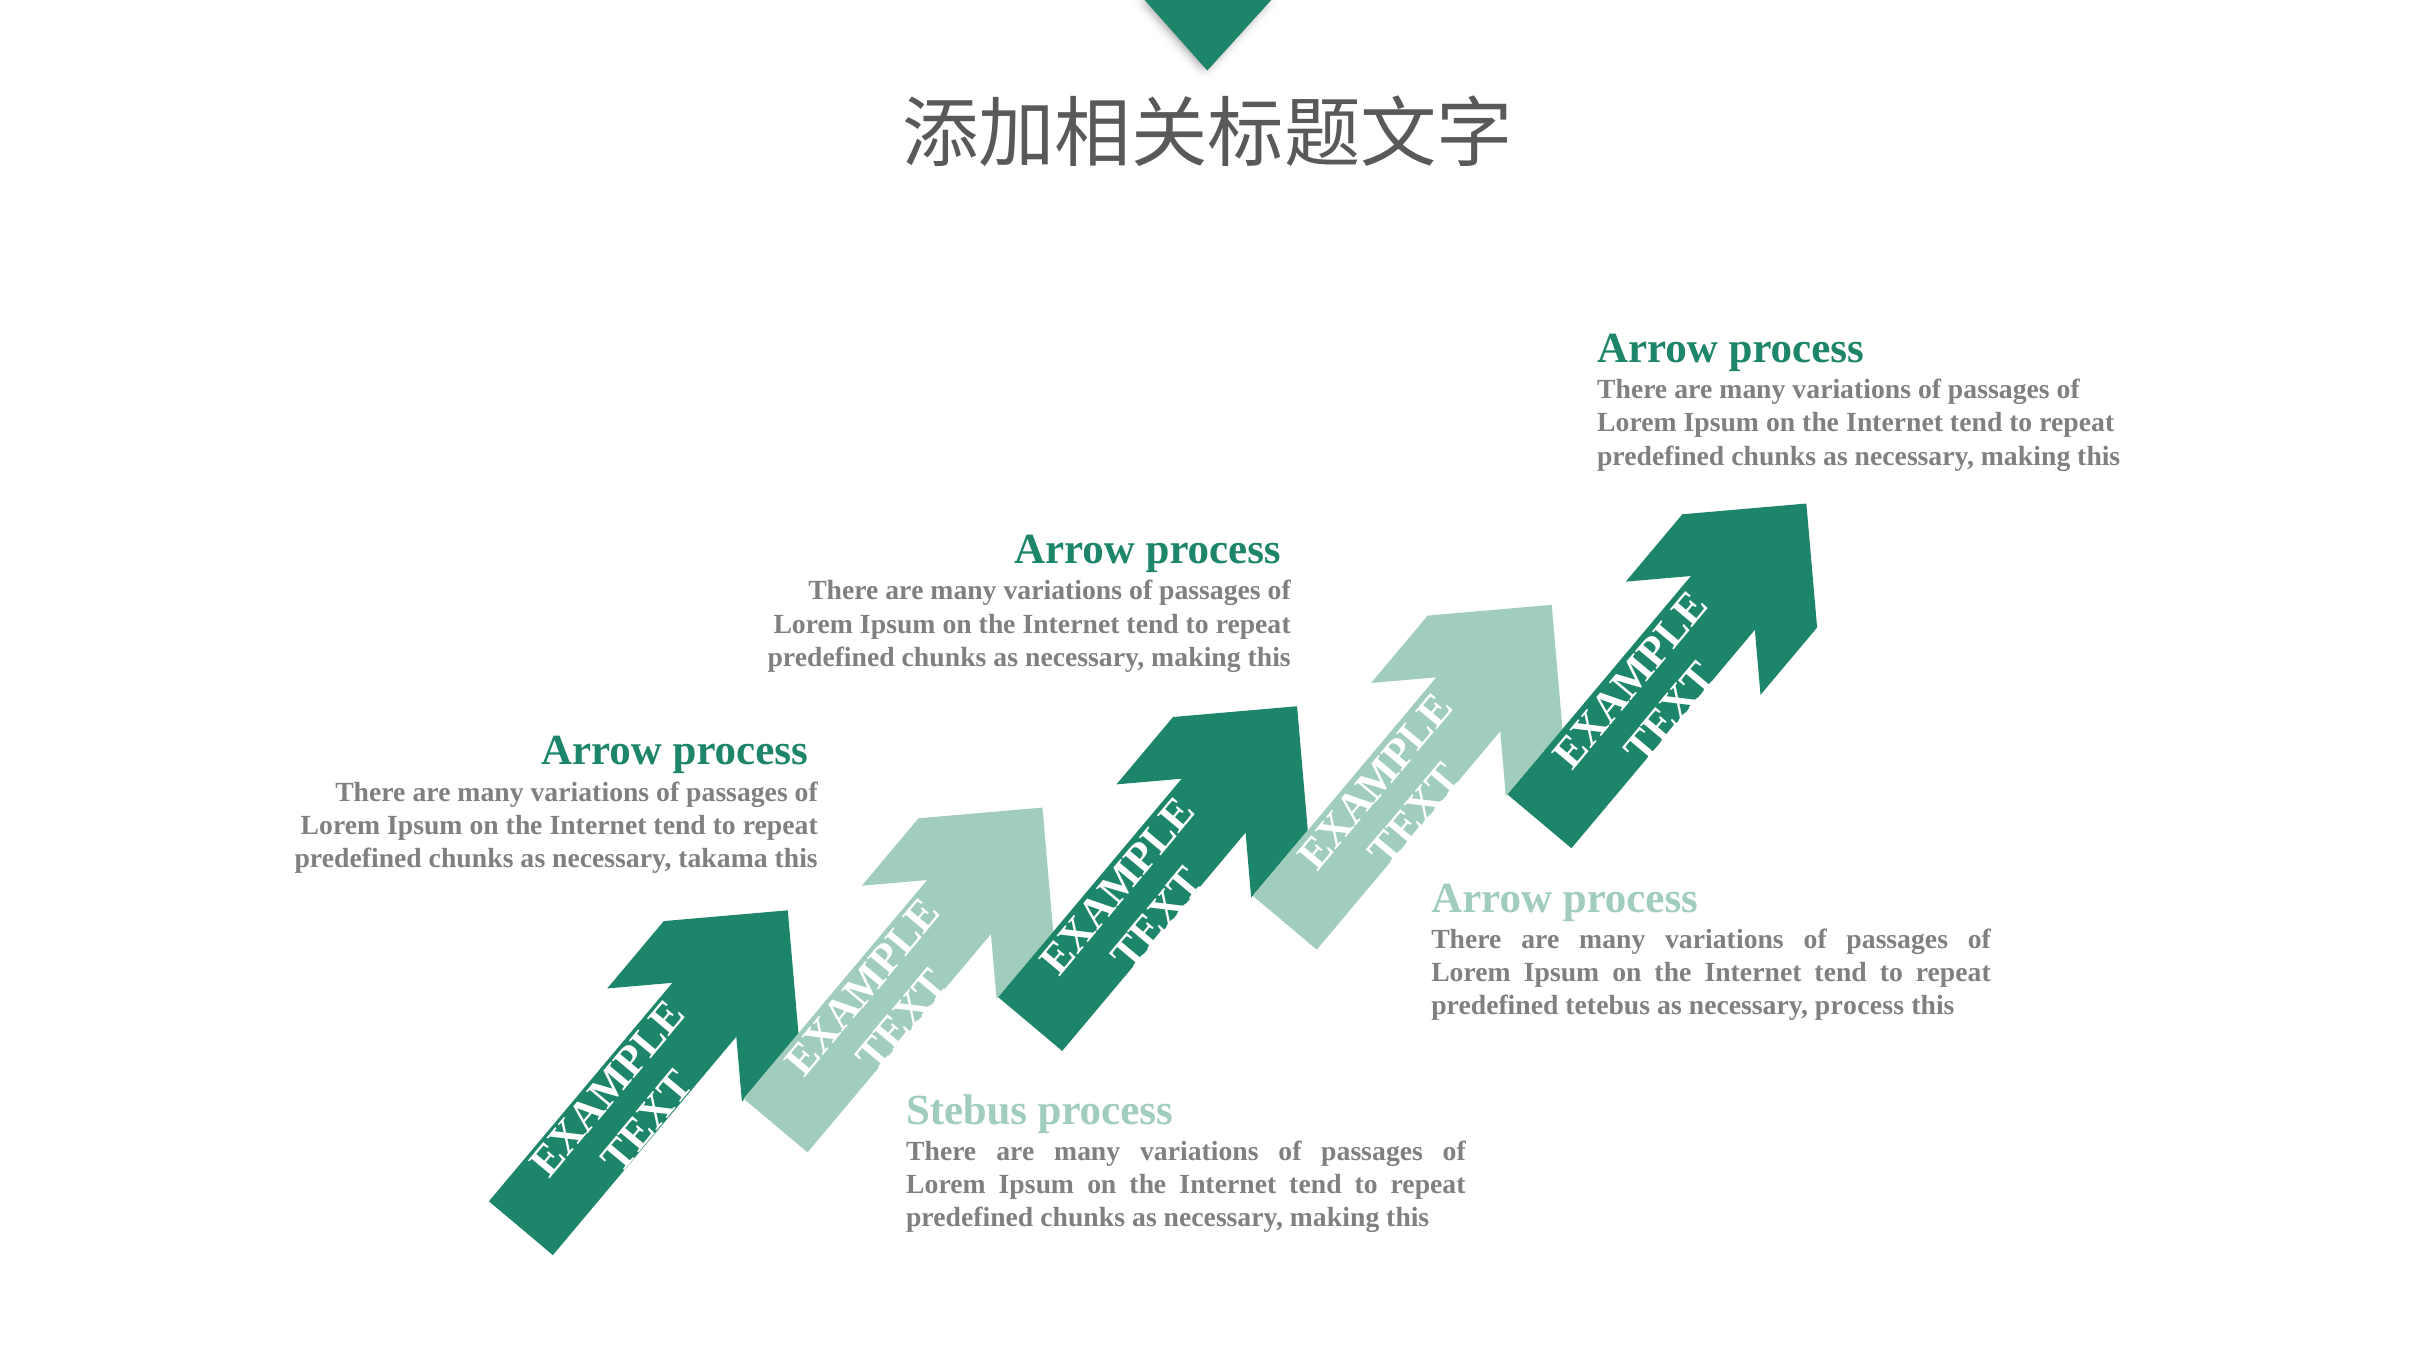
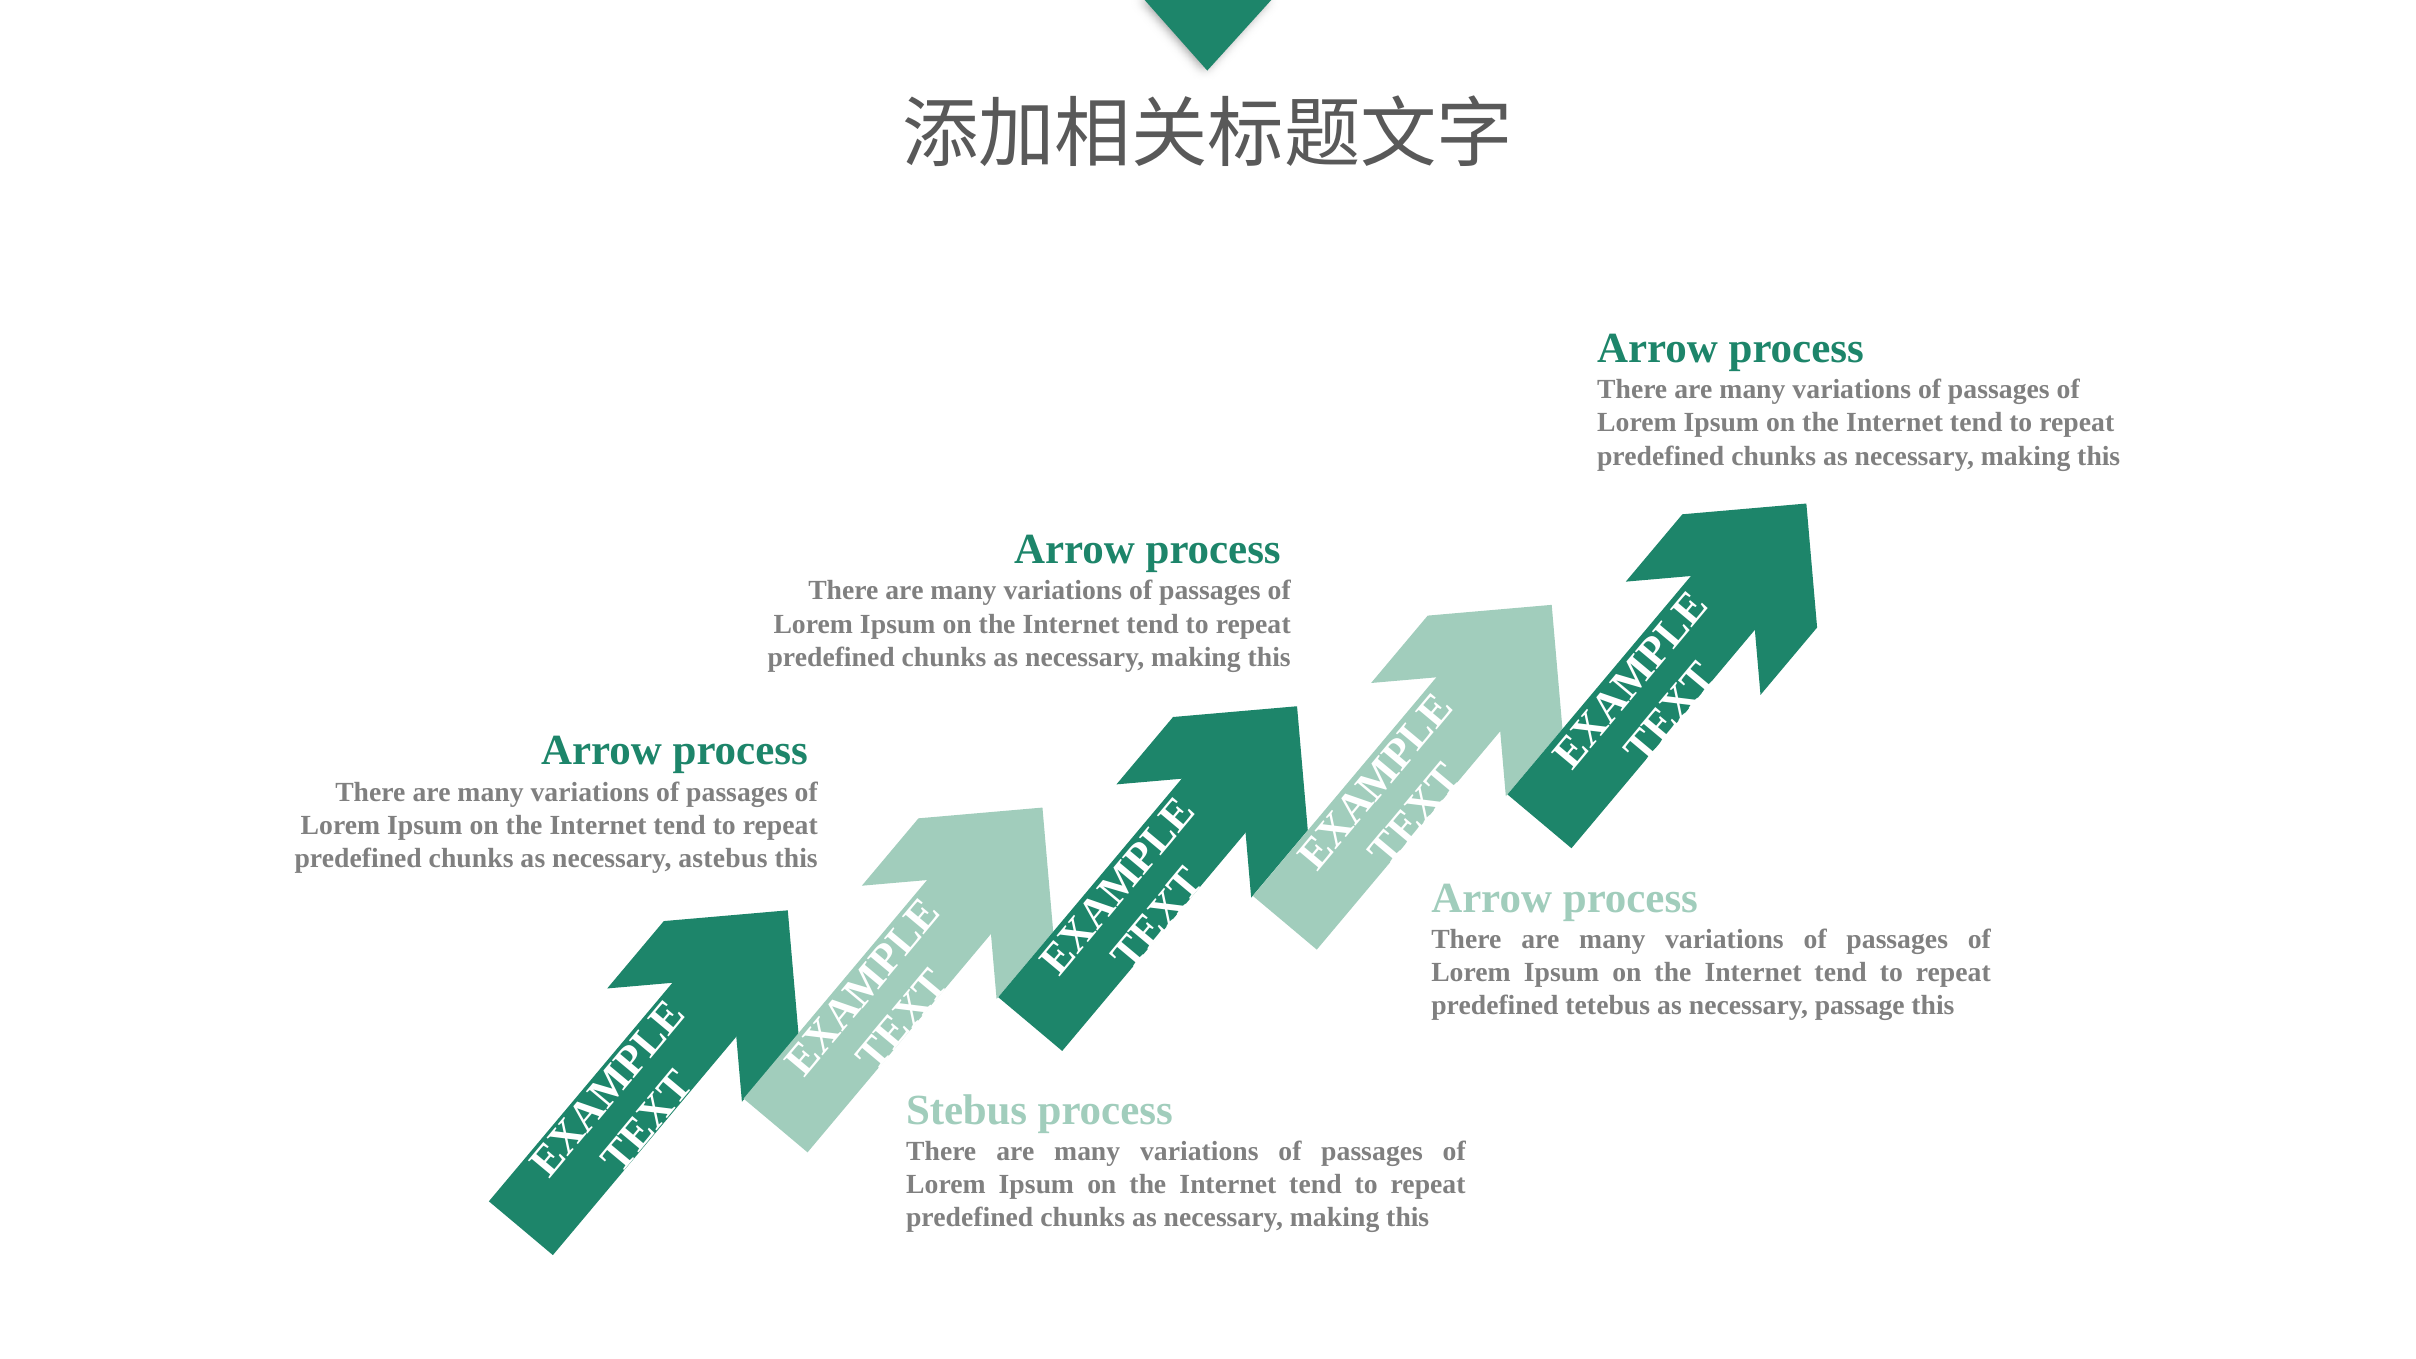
takama: takama -> astebus
necessary process: process -> passage
